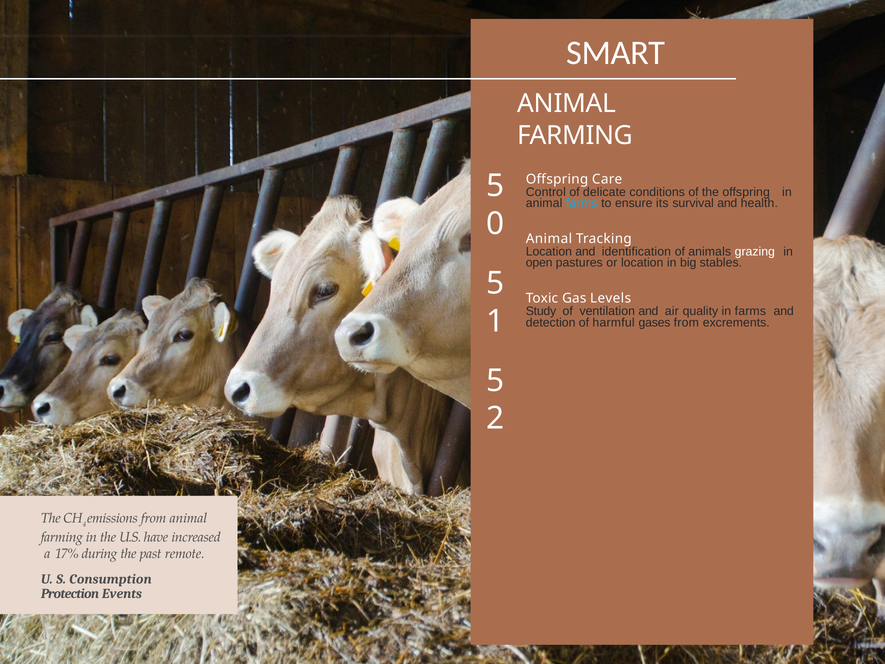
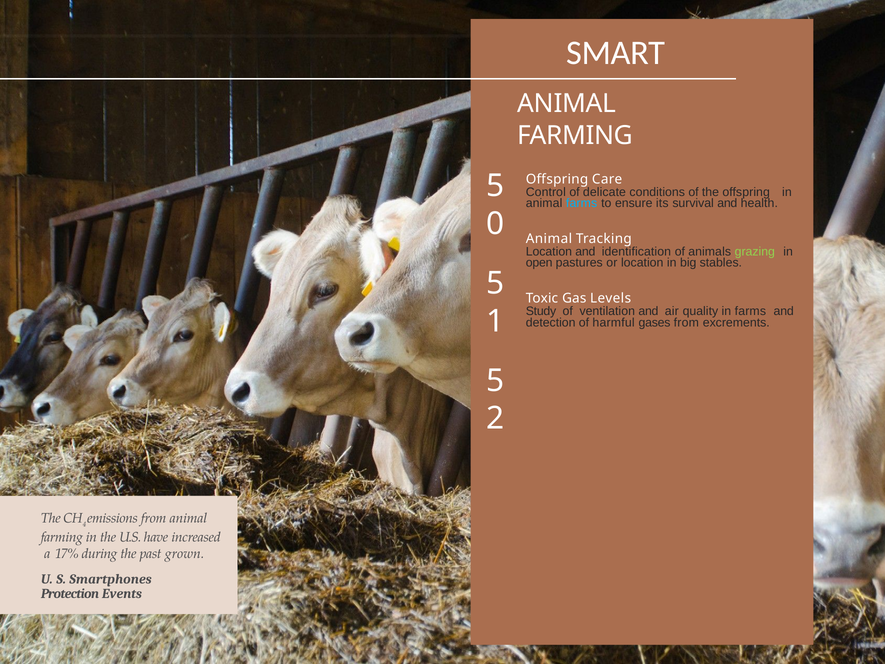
grazing colour: white -> light green
remote: remote -> grown
Consumption: Consumption -> Smartphones
